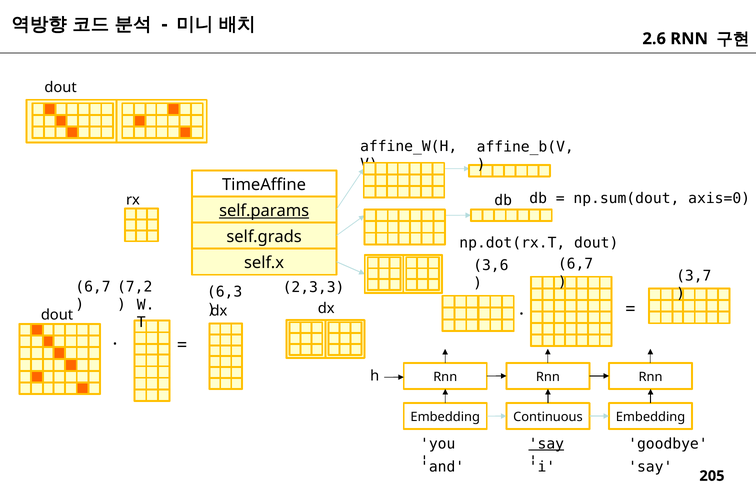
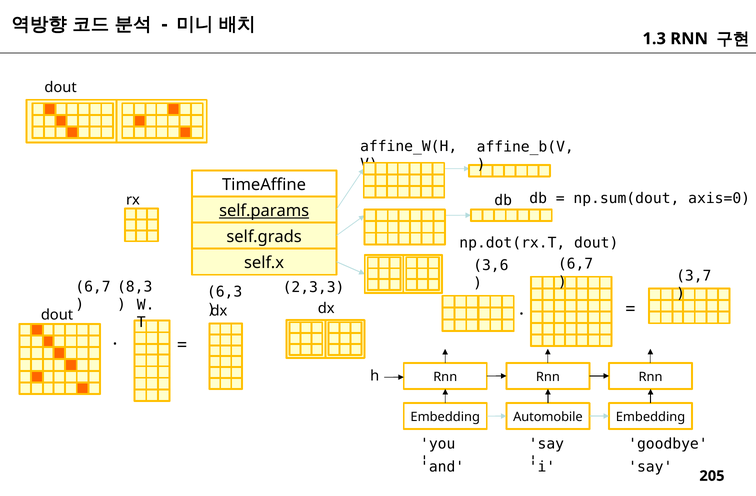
2.6: 2.6 -> 1.3
7,2: 7,2 -> 8,3
Continuous: Continuous -> Automobile
say at (546, 444) underline: present -> none
